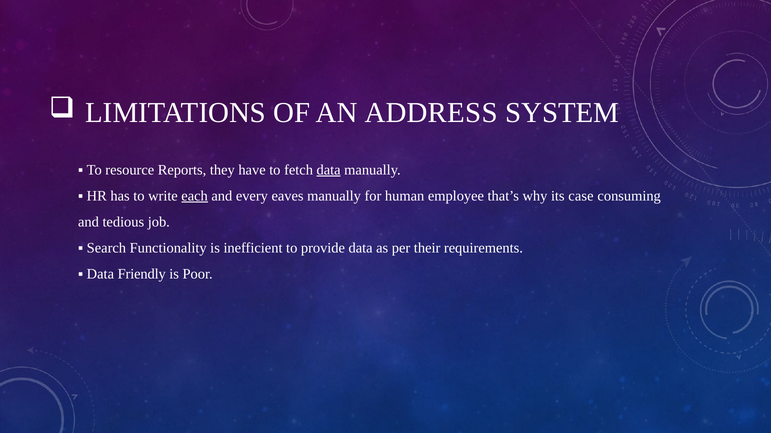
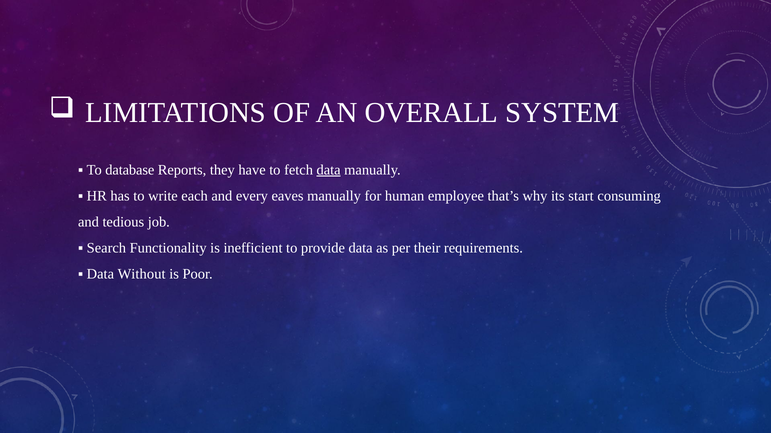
ADDRESS: ADDRESS -> OVERALL
resource: resource -> database
each underline: present -> none
case: case -> start
Friendly: Friendly -> Without
